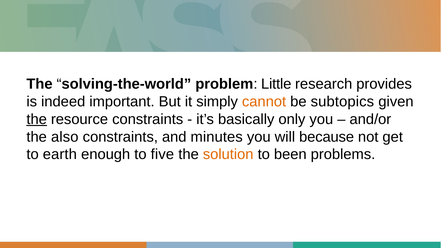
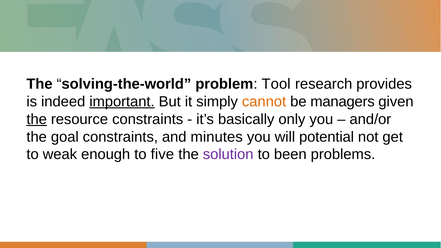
Little: Little -> Tool
important underline: none -> present
subtopics: subtopics -> managers
also: also -> goal
because: because -> potential
earth: earth -> weak
solution colour: orange -> purple
